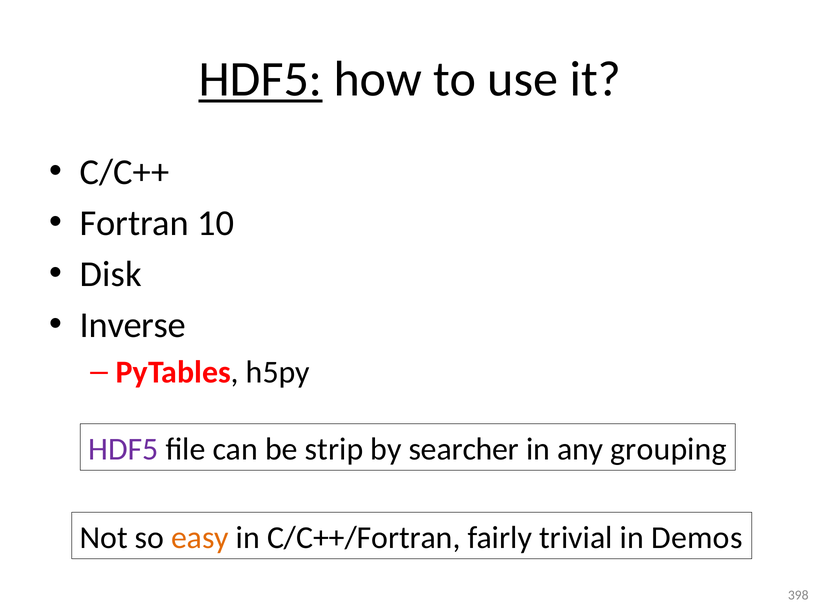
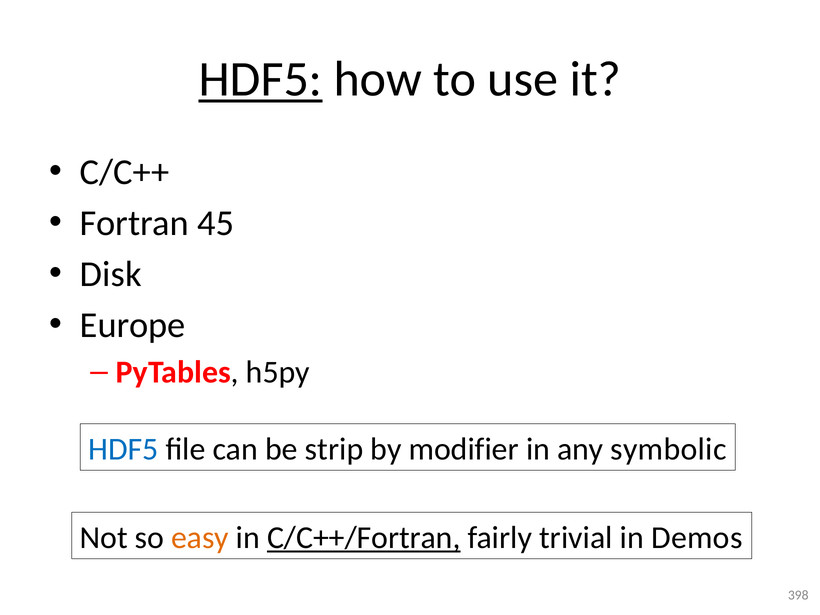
10: 10 -> 45
Inverse: Inverse -> Europe
HDF5 at (123, 449) colour: purple -> blue
searcher: searcher -> modifier
grouping: grouping -> symbolic
C/C++/Fortran underline: none -> present
